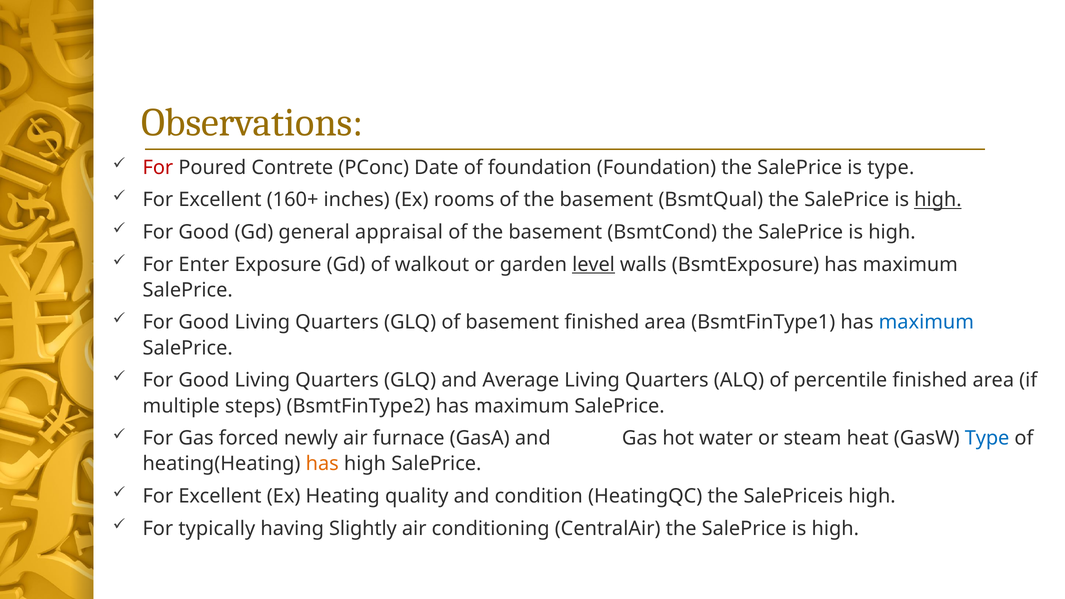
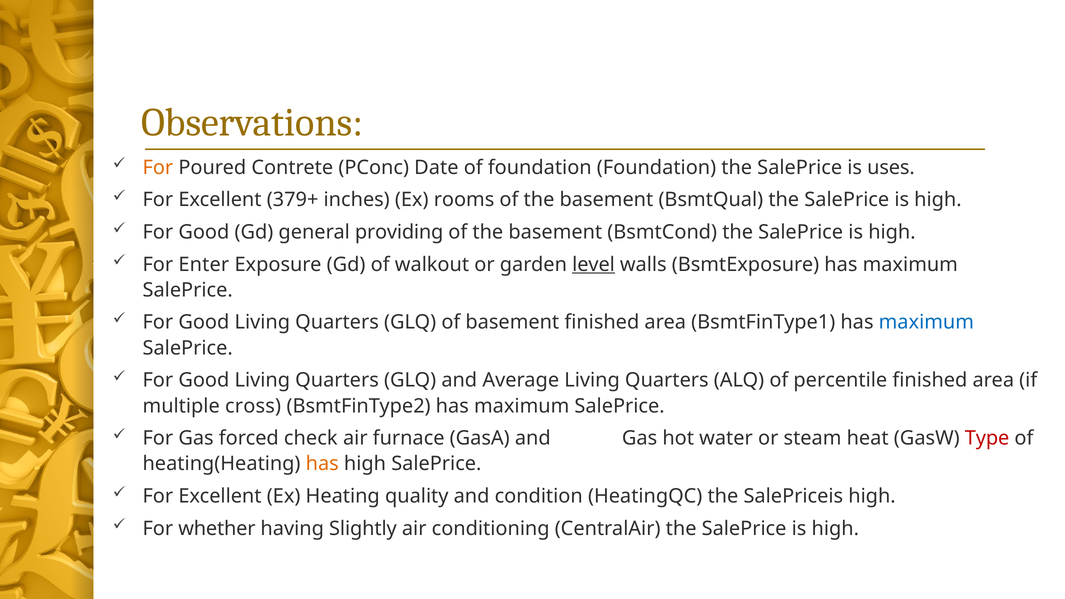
For at (158, 168) colour: red -> orange
is type: type -> uses
160+: 160+ -> 379+
high at (938, 200) underline: present -> none
appraisal: appraisal -> providing
steps: steps -> cross
newly: newly -> check
Type at (987, 438) colour: blue -> red
typically: typically -> whether
